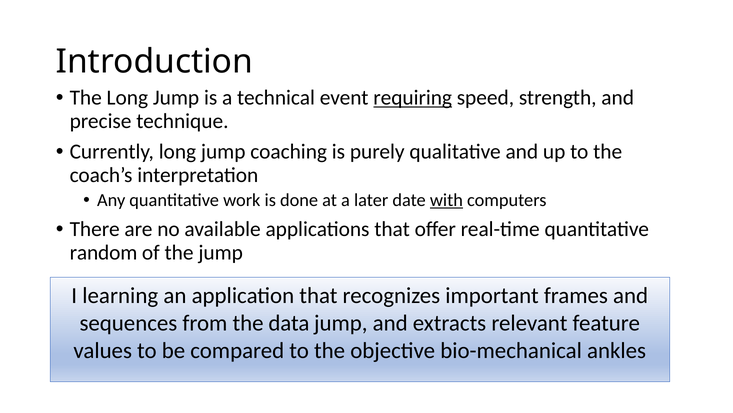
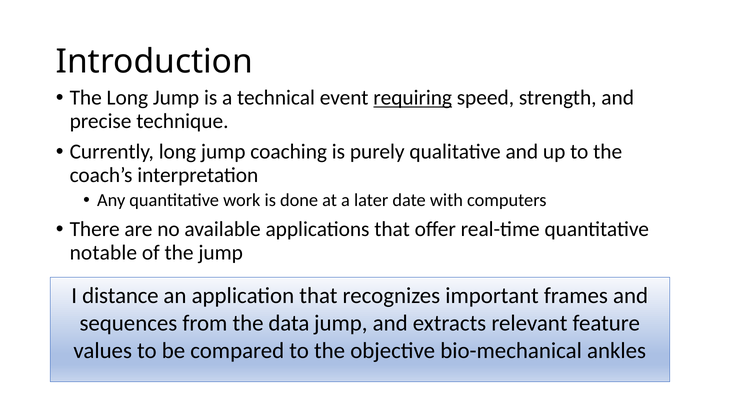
with underline: present -> none
random: random -> notable
learning: learning -> distance
